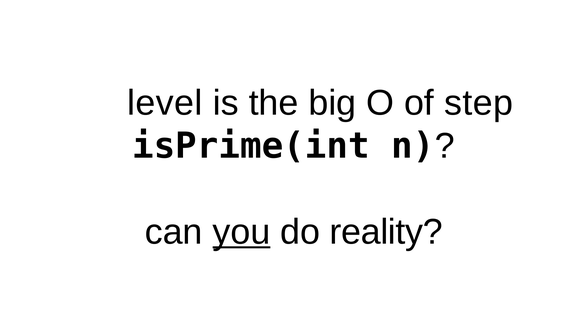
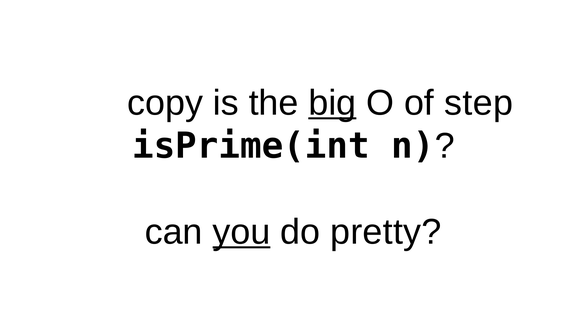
level: level -> copy
big underline: none -> present
reality: reality -> pretty
